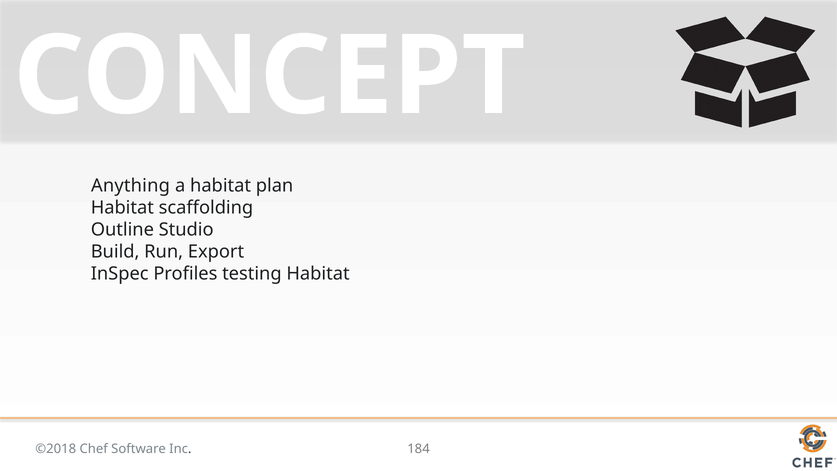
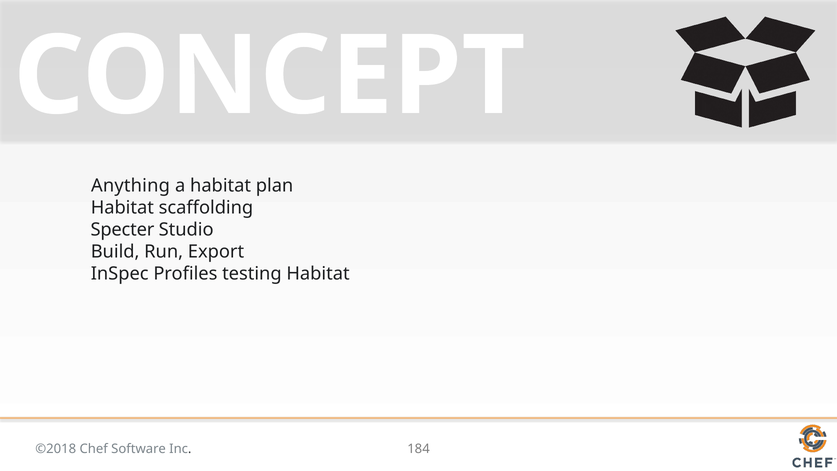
Outline: Outline -> Specter
